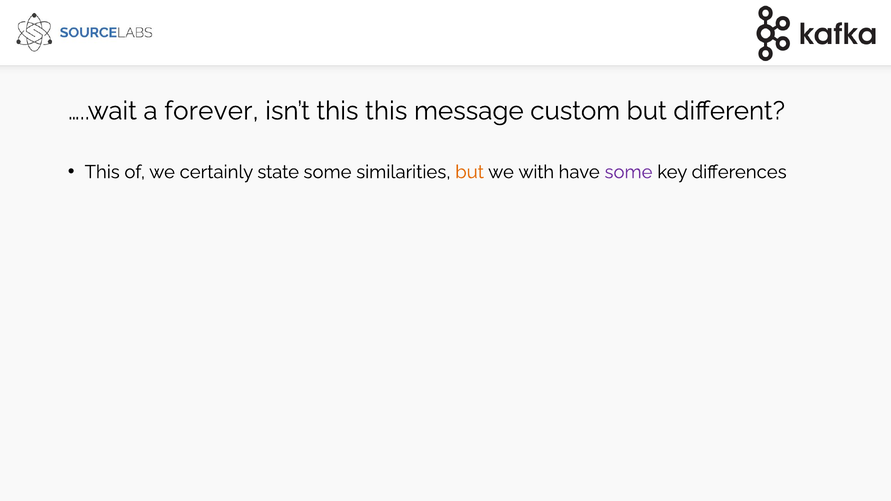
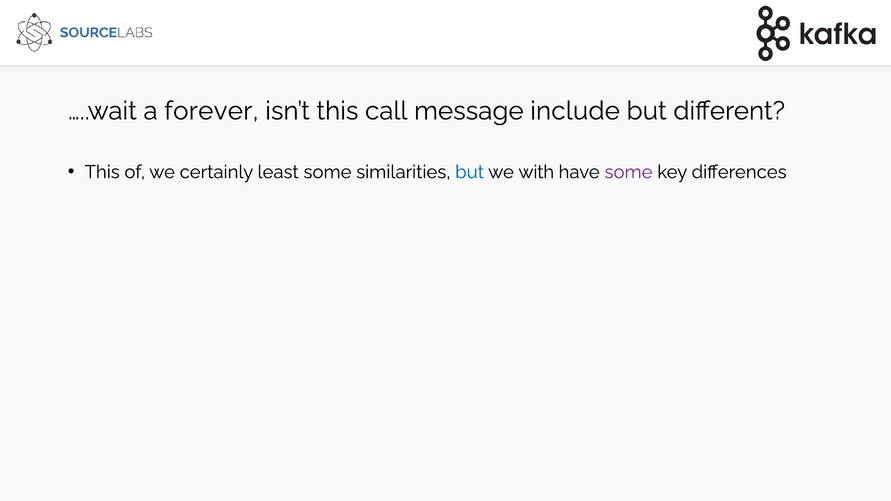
this this: this -> call
custom: custom -> include
state: state -> least
but at (470, 172) colour: orange -> blue
